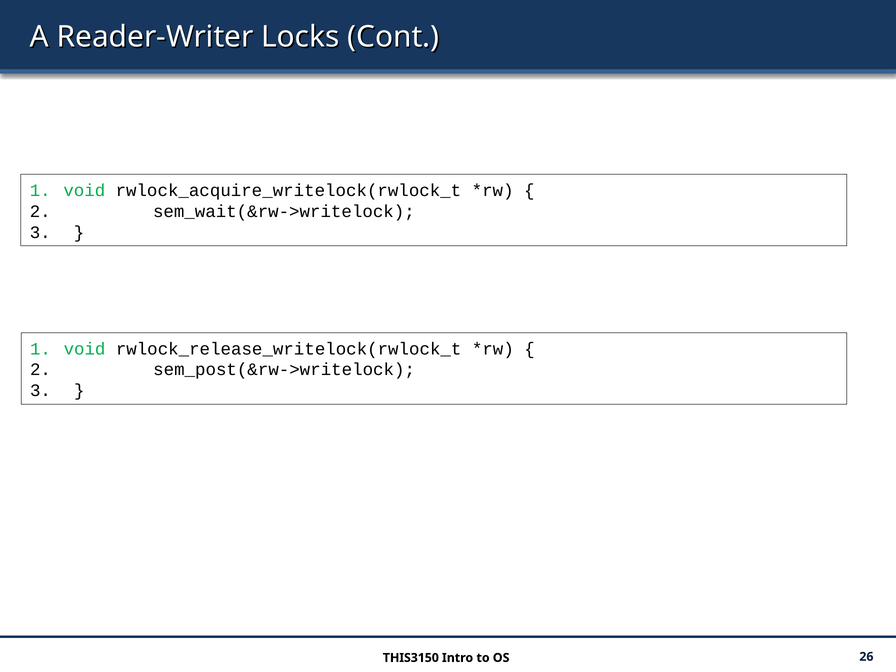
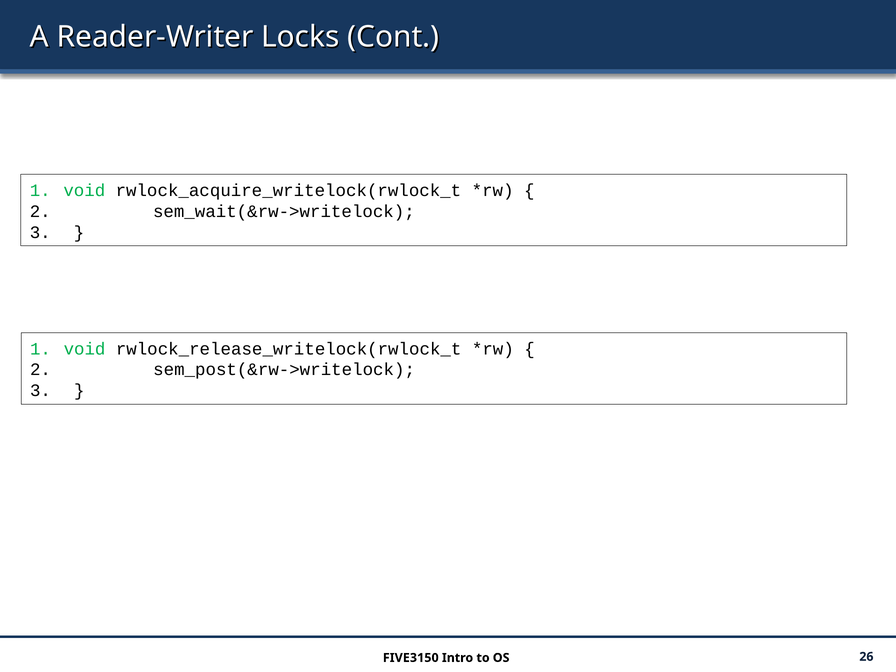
THIS3150: THIS3150 -> FIVE3150
